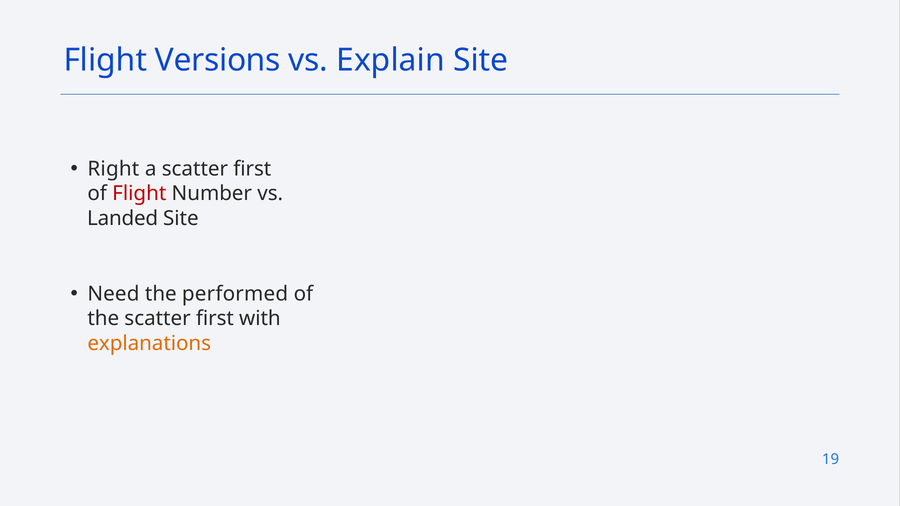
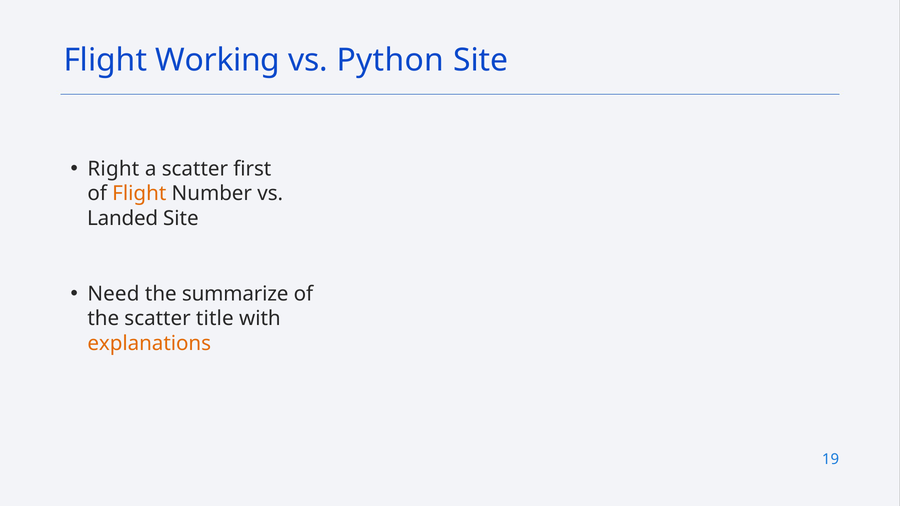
Versions: Versions -> Working
Explain: Explain -> Python
Flight at (139, 194) colour: red -> orange
performed: performed -> summarize
the scatter first: first -> title
